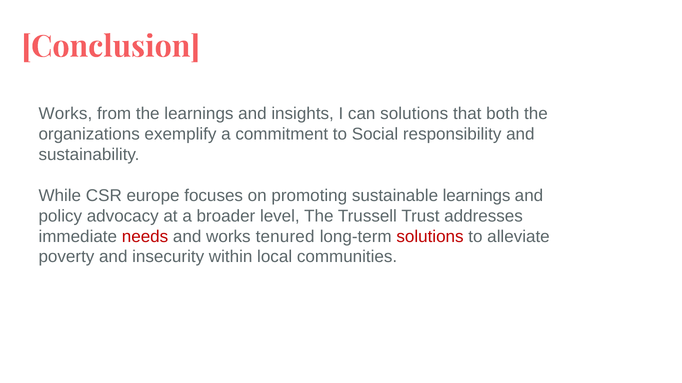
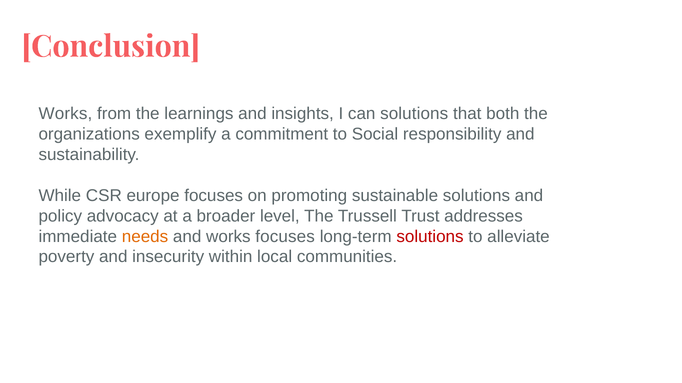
sustainable learnings: learnings -> solutions
needs colour: red -> orange
works tenured: tenured -> focuses
